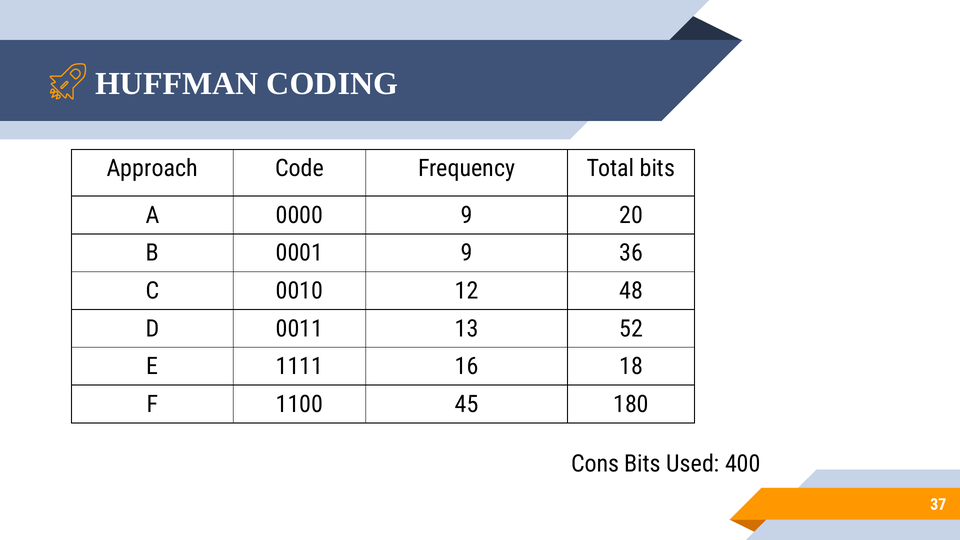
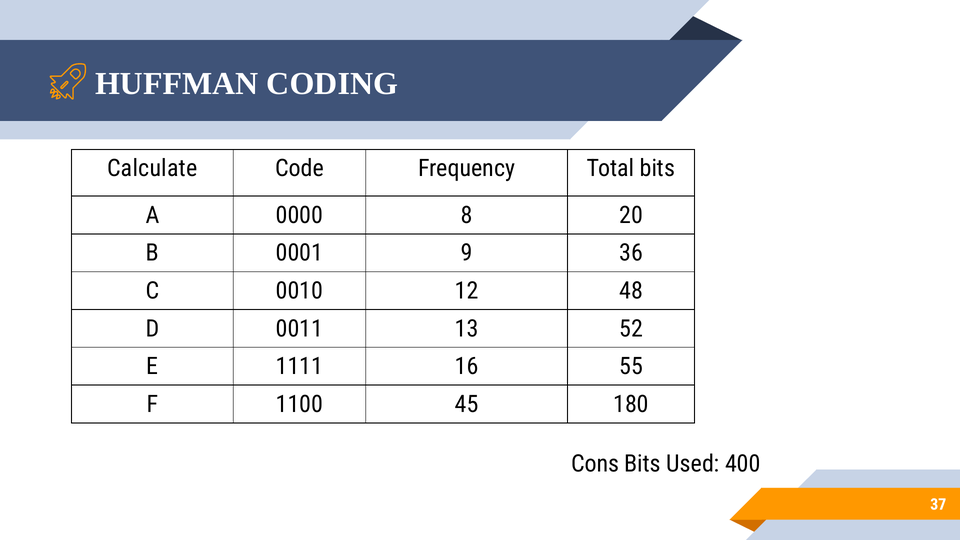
Approach: Approach -> Calculate
0000 9: 9 -> 8
18: 18 -> 55
